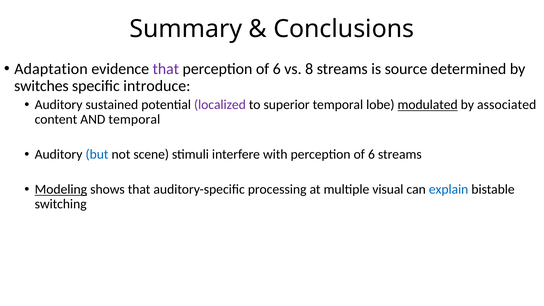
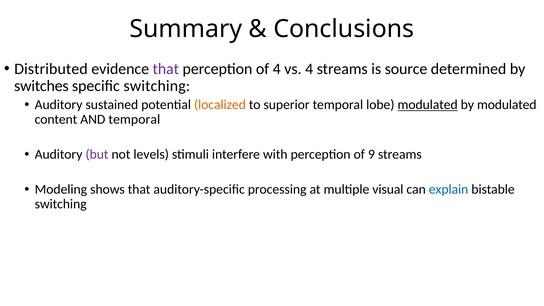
Adaptation: Adaptation -> Distributed
6 at (277, 69): 6 -> 4
vs 8: 8 -> 4
specific introduce: introduce -> switching
localized colour: purple -> orange
by associated: associated -> modulated
but colour: blue -> purple
scene: scene -> levels
with perception of 6: 6 -> 9
Modeling underline: present -> none
